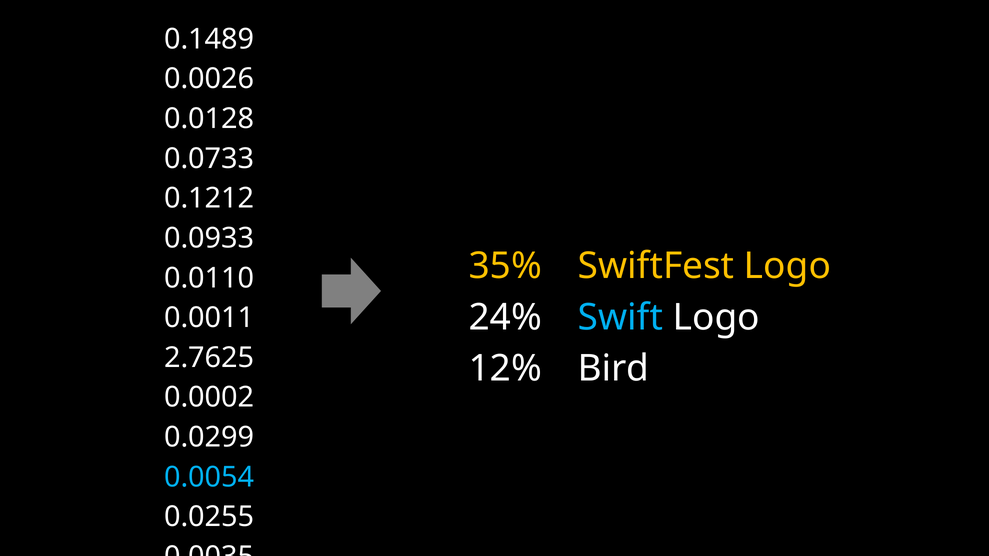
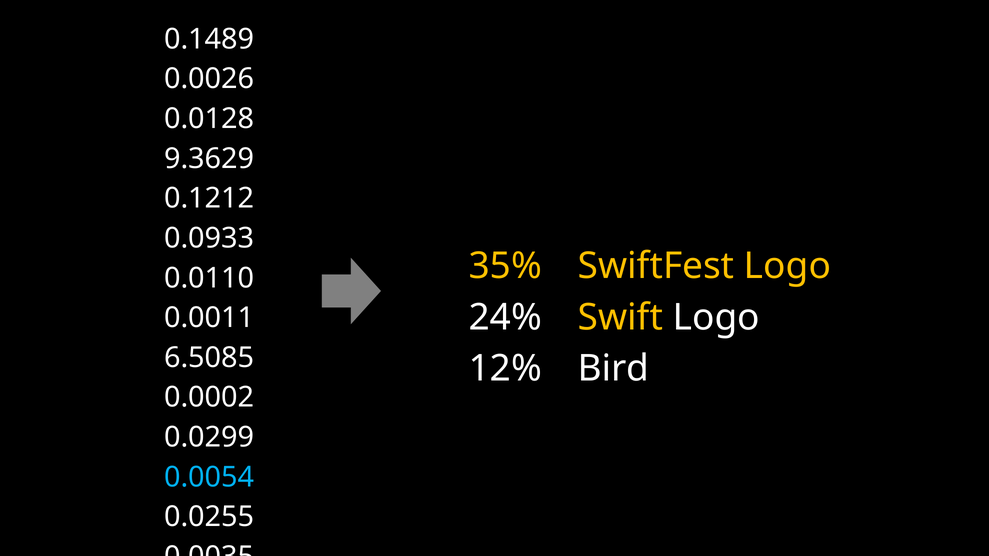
0.0733: 0.0733 -> 9.3629
Swift colour: light blue -> yellow
2.7625: 2.7625 -> 6.5085
